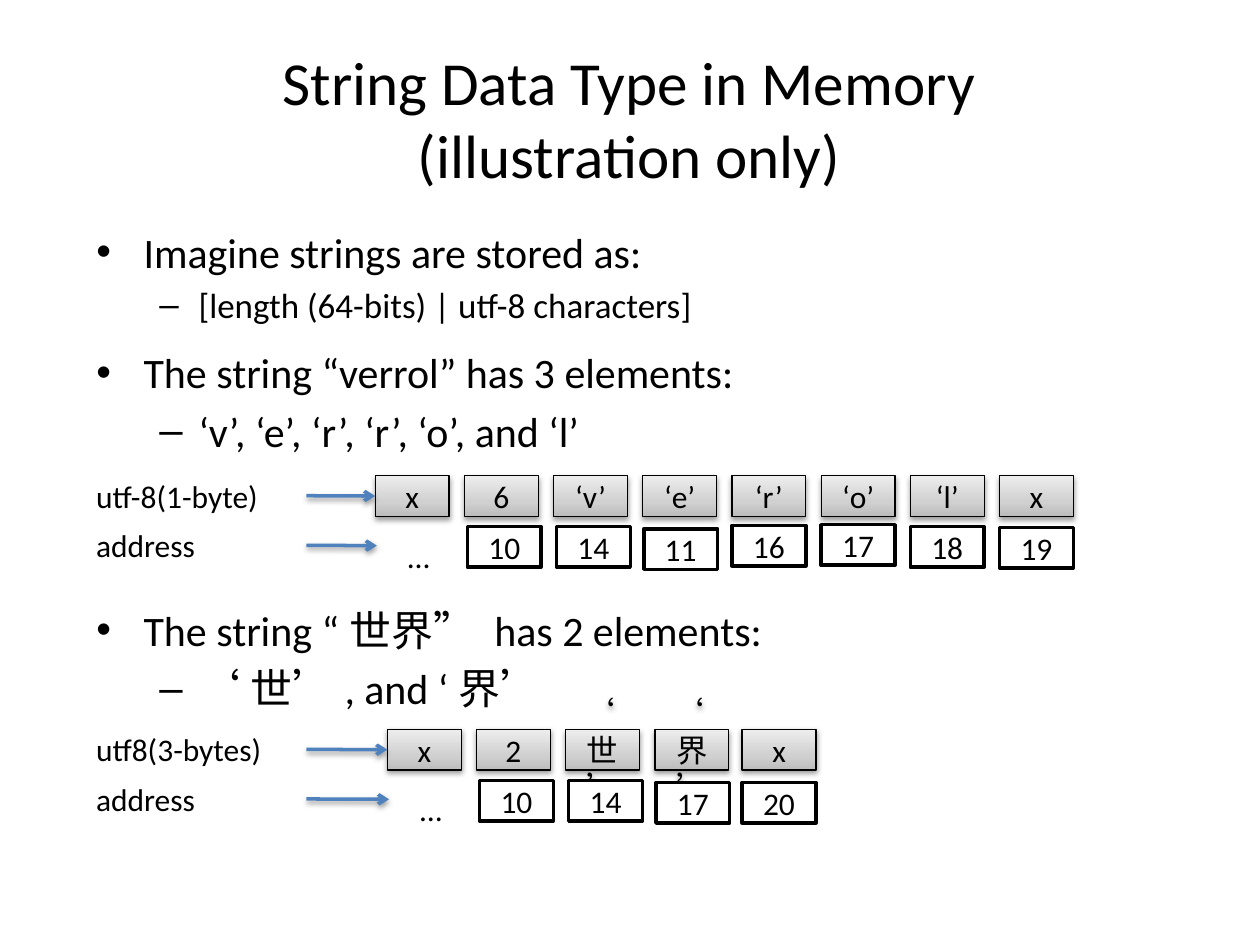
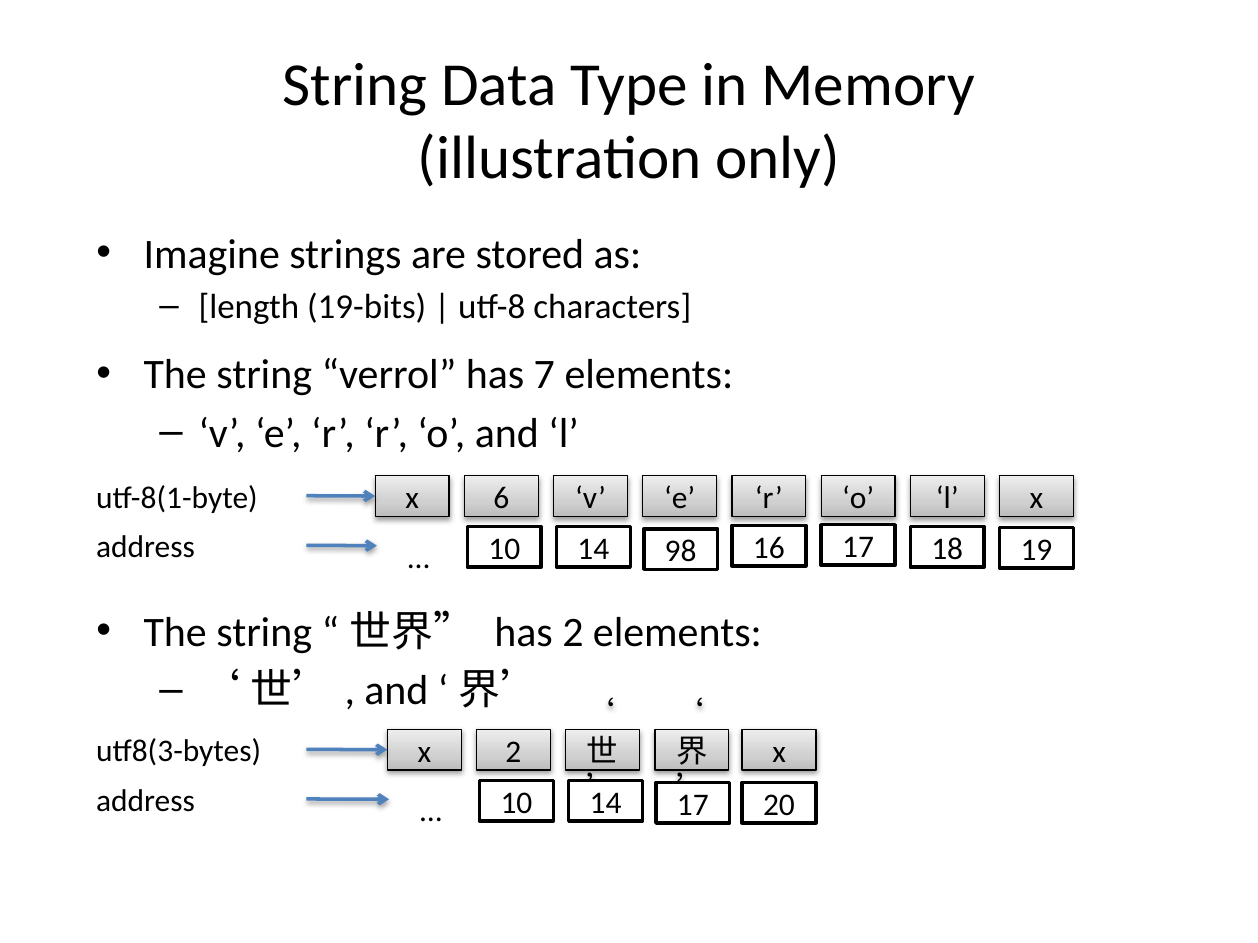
64-bits: 64-bits -> 19-bits
3: 3 -> 7
11: 11 -> 98
